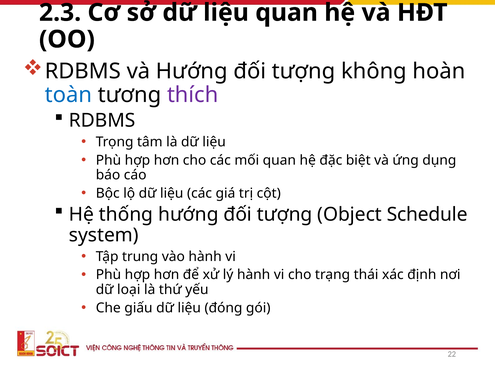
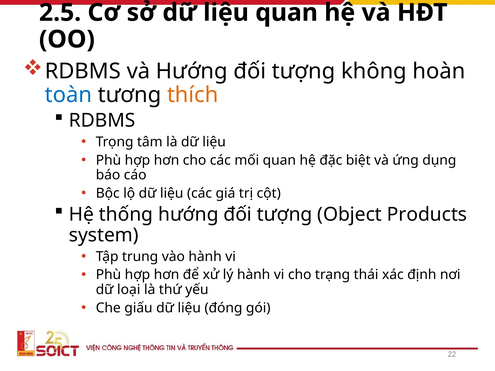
2.3: 2.3 -> 2.5
thích colour: purple -> orange
Schedule: Schedule -> Products
